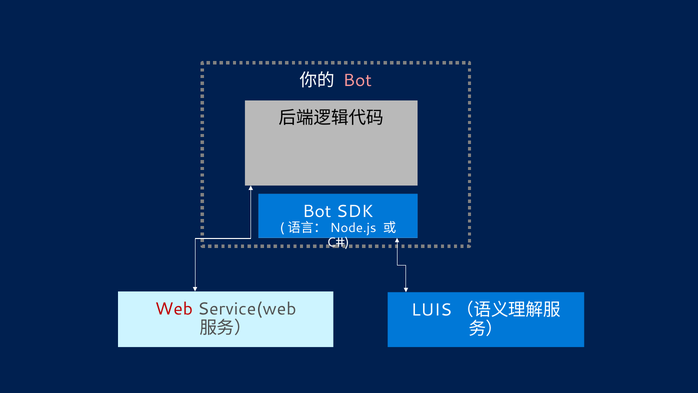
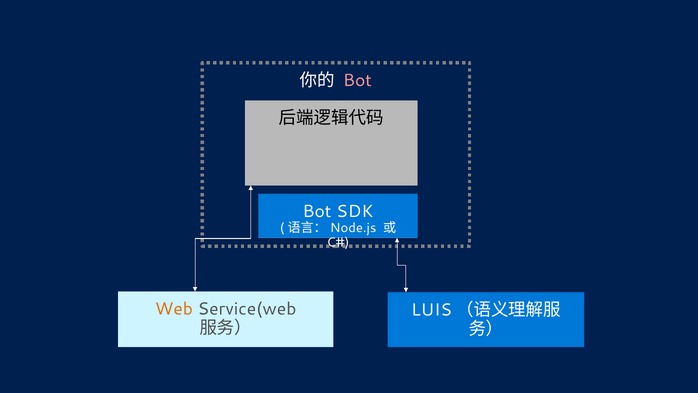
Web colour: red -> orange
